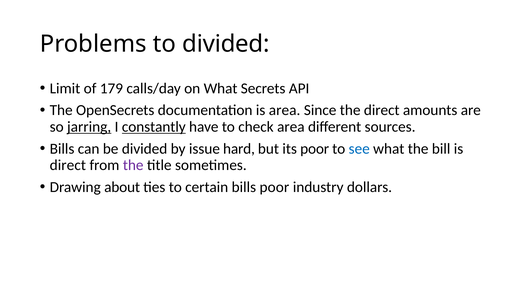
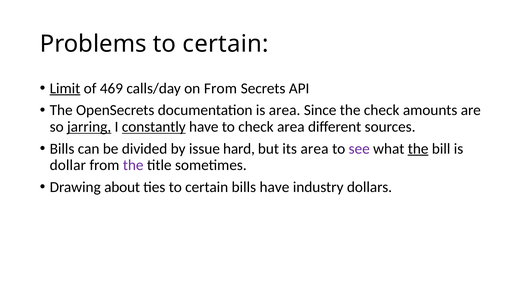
Problems to divided: divided -> certain
Limit underline: none -> present
179: 179 -> 469
on What: What -> From
the direct: direct -> check
its poor: poor -> area
see colour: blue -> purple
the at (418, 149) underline: none -> present
direct at (68, 165): direct -> dollar
bills poor: poor -> have
